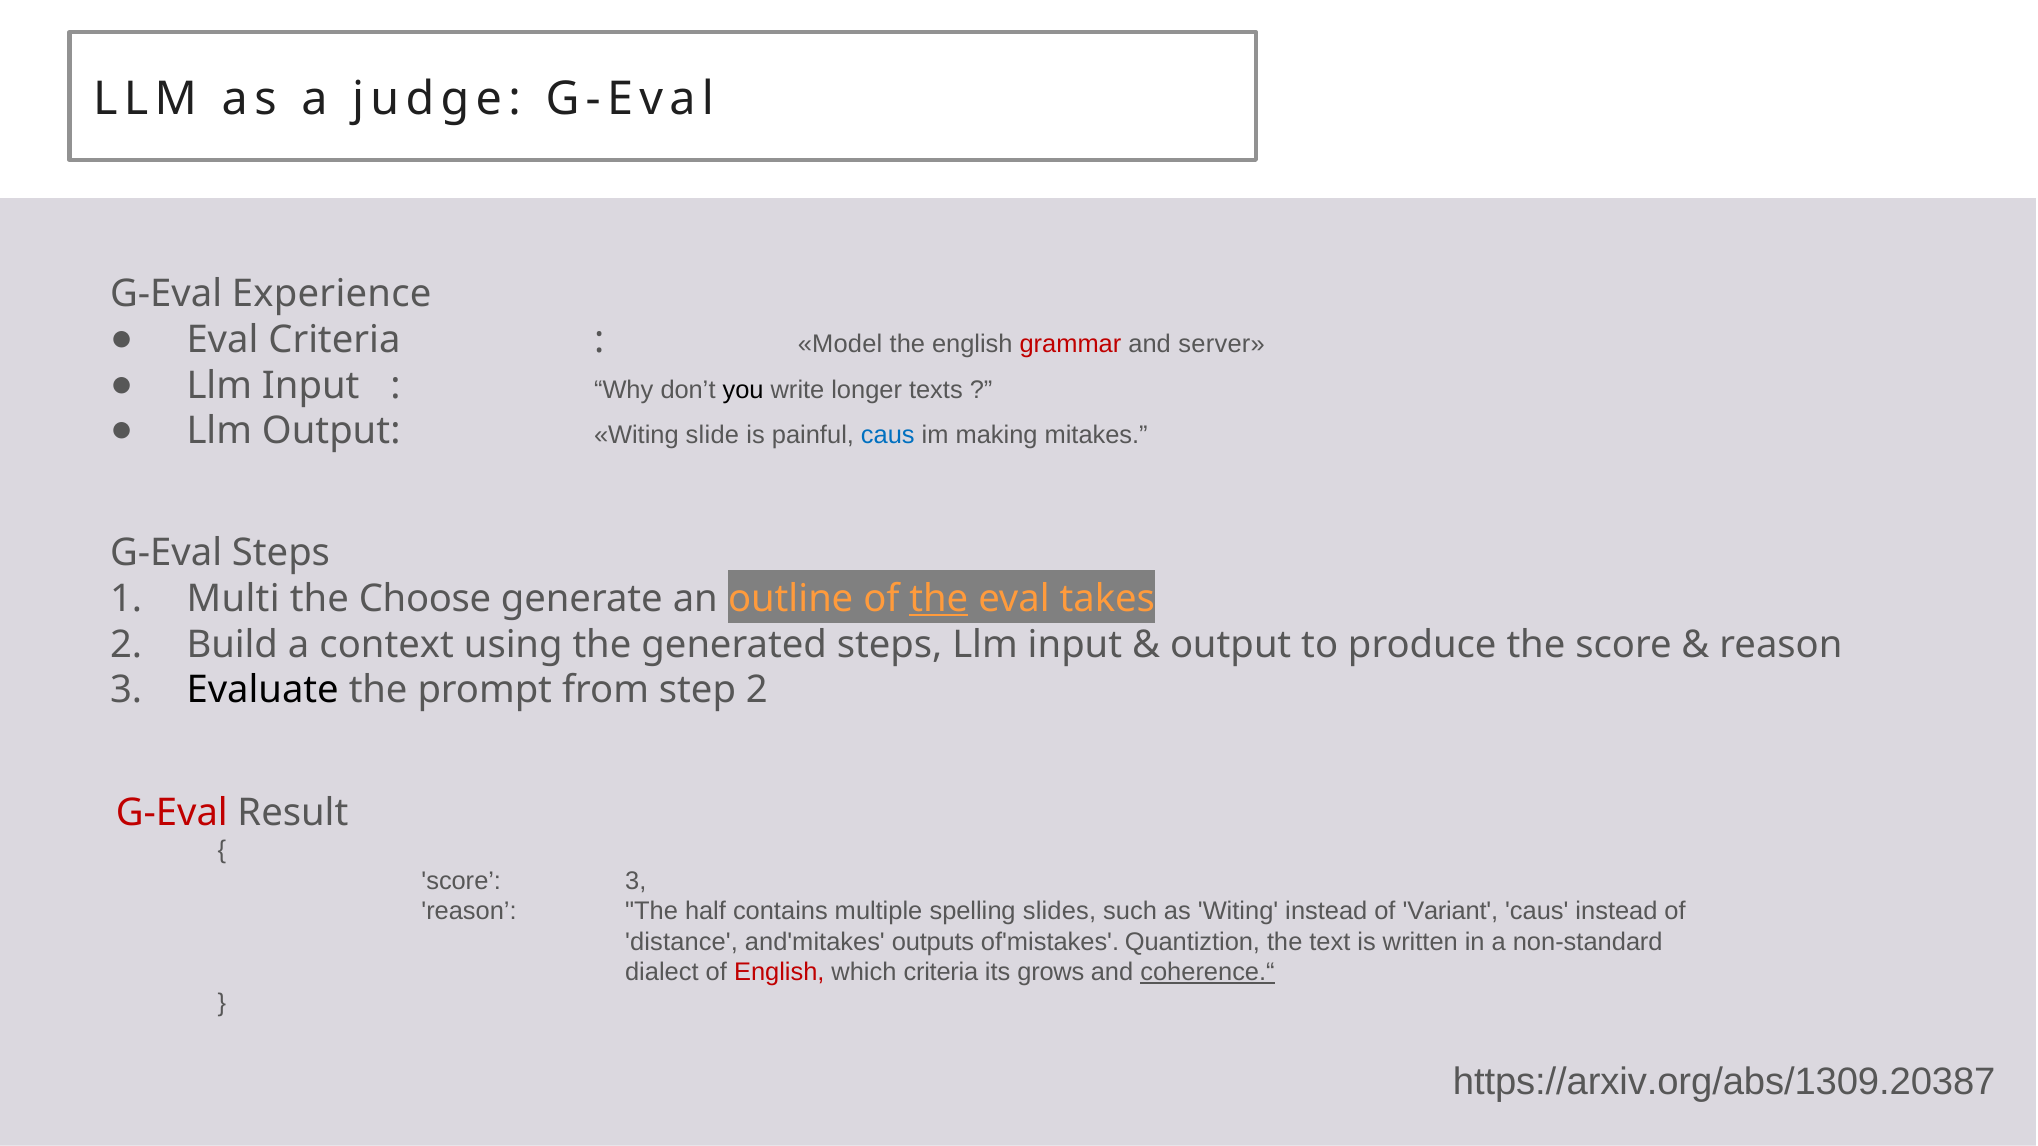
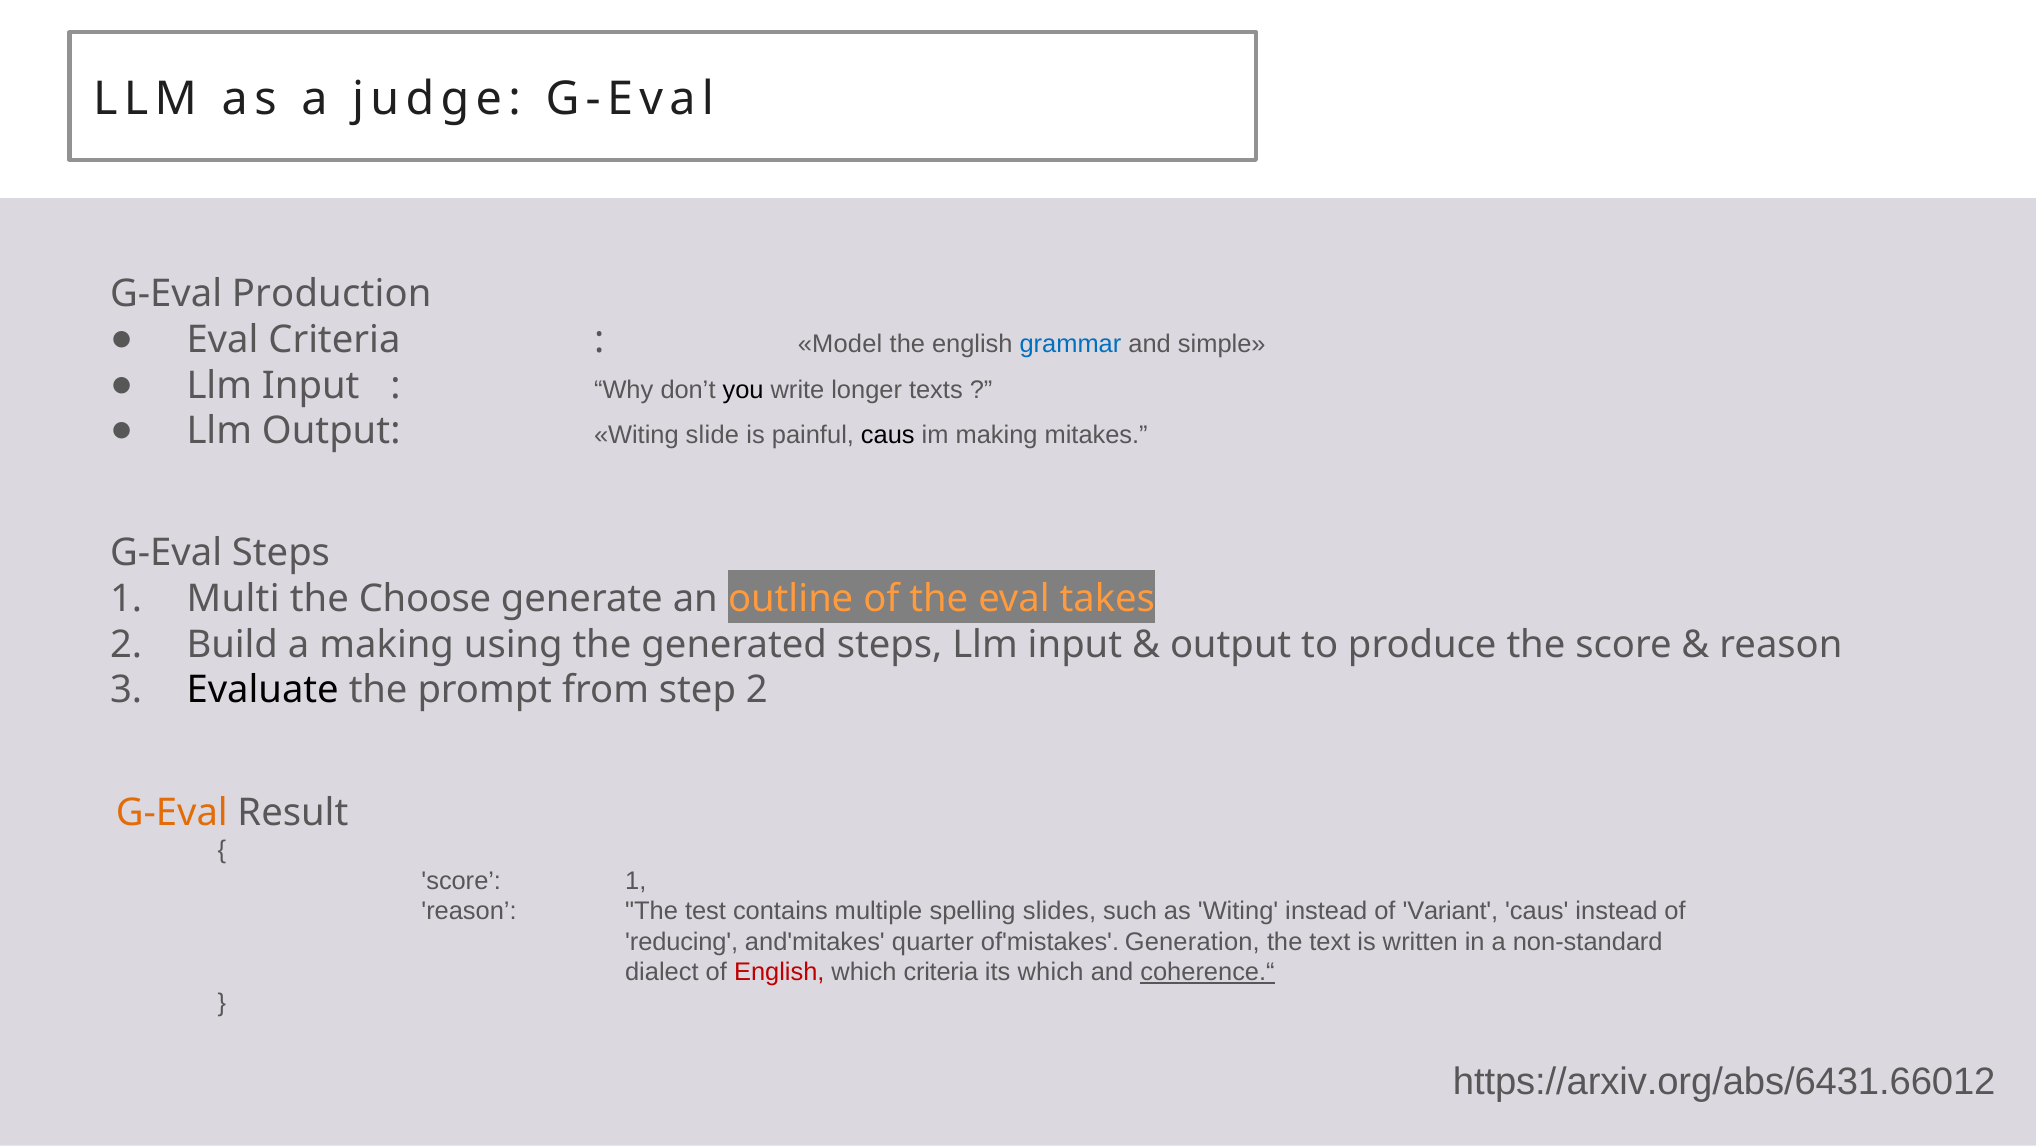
Experience: Experience -> Production
grammar colour: red -> blue
server: server -> simple
caus at (888, 436) colour: blue -> black
the at (939, 599) underline: present -> none
a context: context -> making
G-Eval at (172, 813) colour: red -> orange
score 3: 3 -> 1
half: half -> test
distance: distance -> reducing
outputs: outputs -> quarter
Quantiztion: Quantiztion -> Generation
its grows: grows -> which
https://arxiv.org/abs/1309.20387: https://arxiv.org/abs/1309.20387 -> https://arxiv.org/abs/6431.66012
